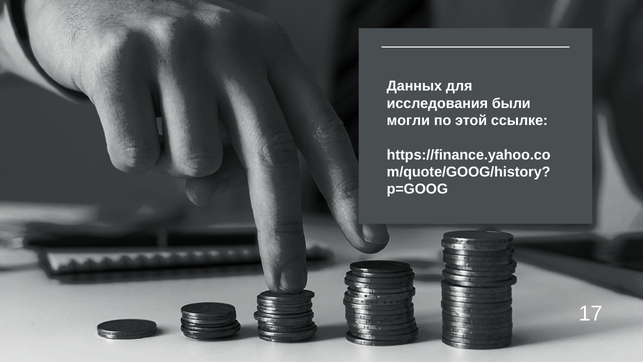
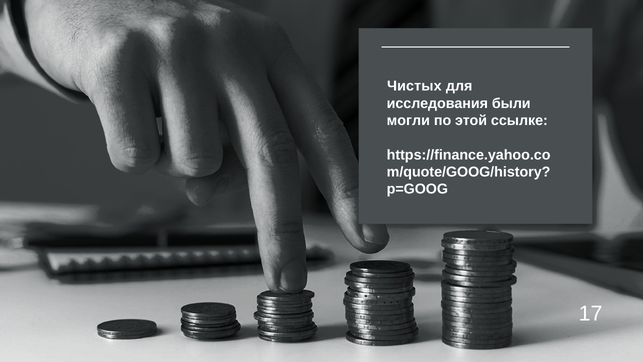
Данных: Данных -> Чистых
